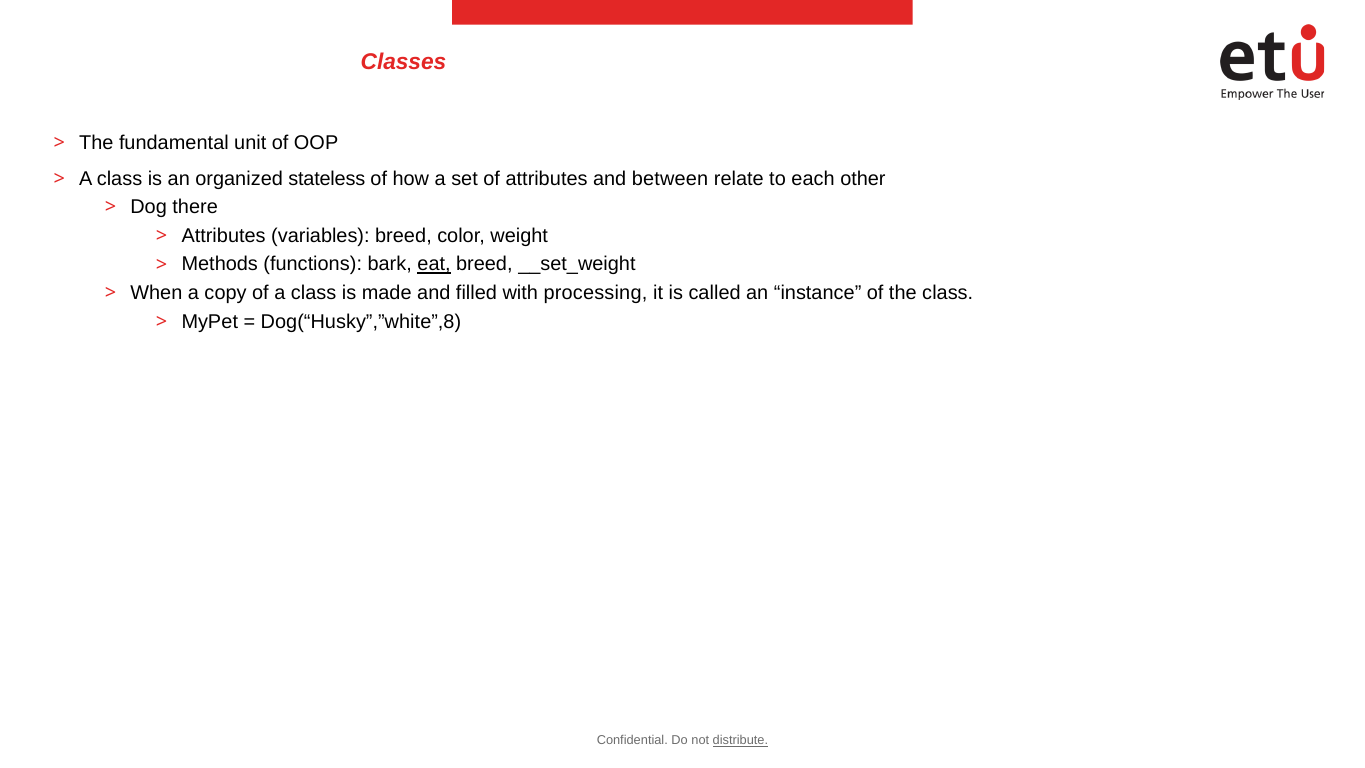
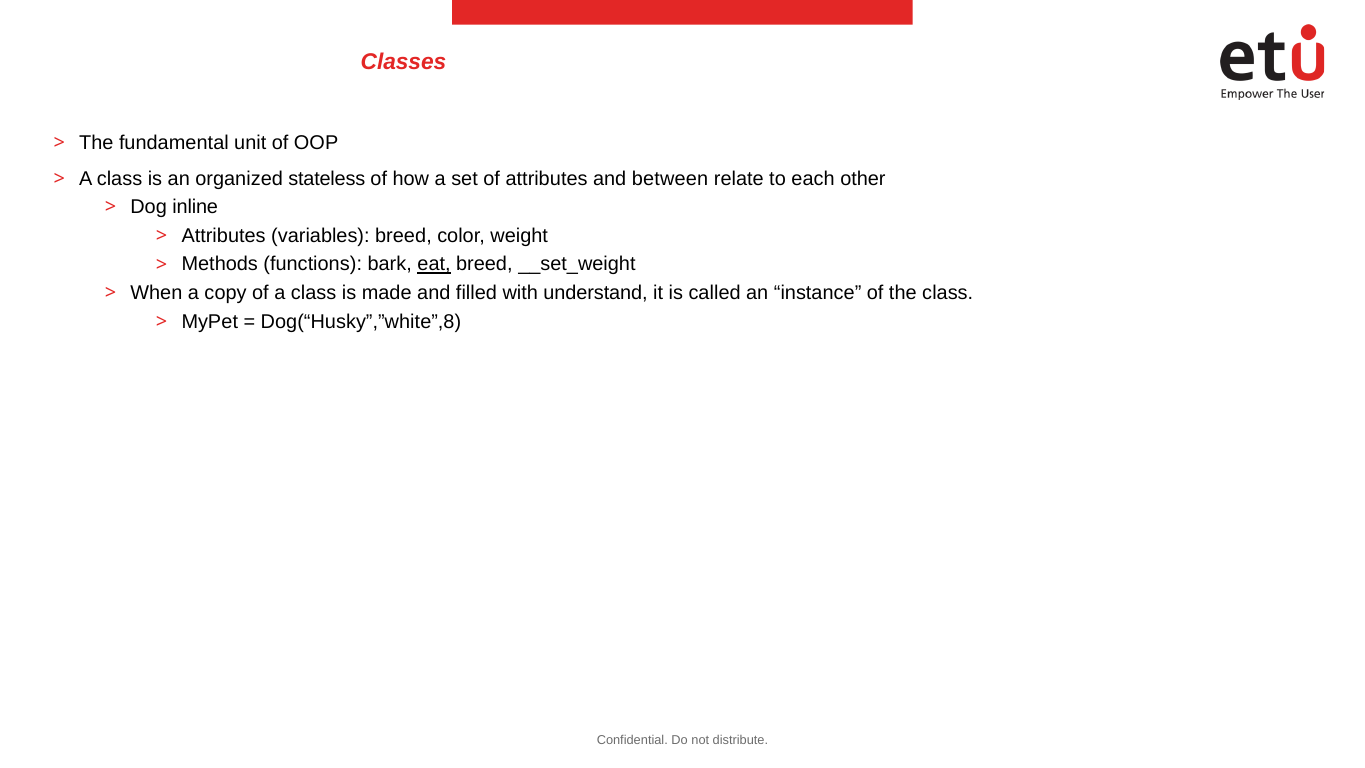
there: there -> inline
processing: processing -> understand
distribute underline: present -> none
